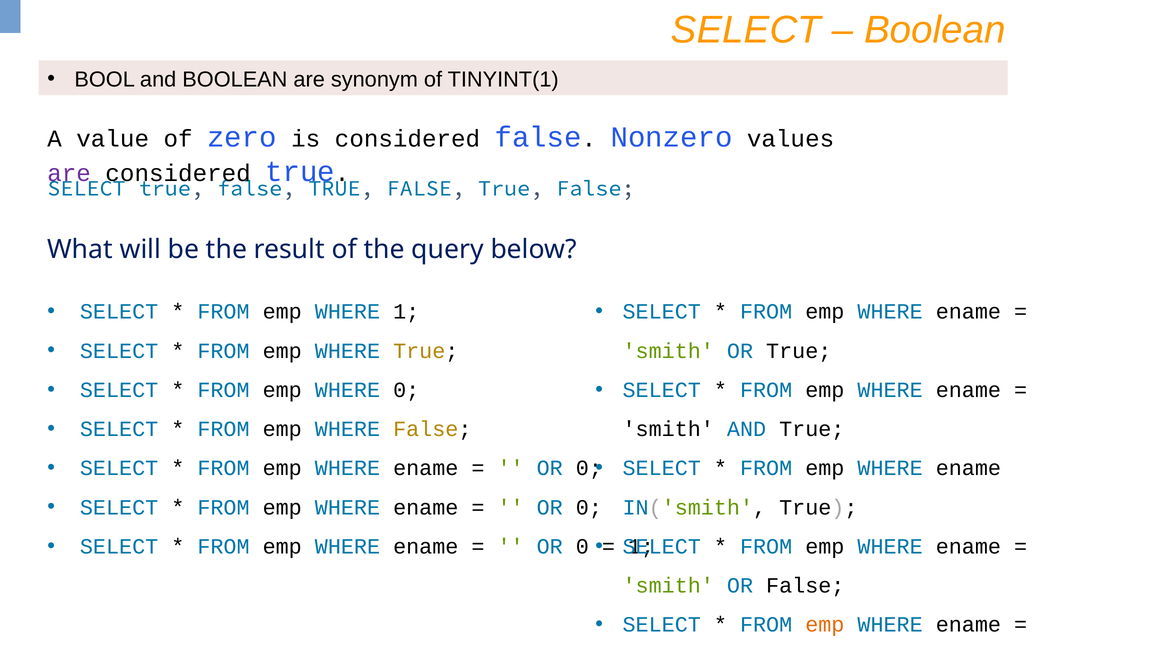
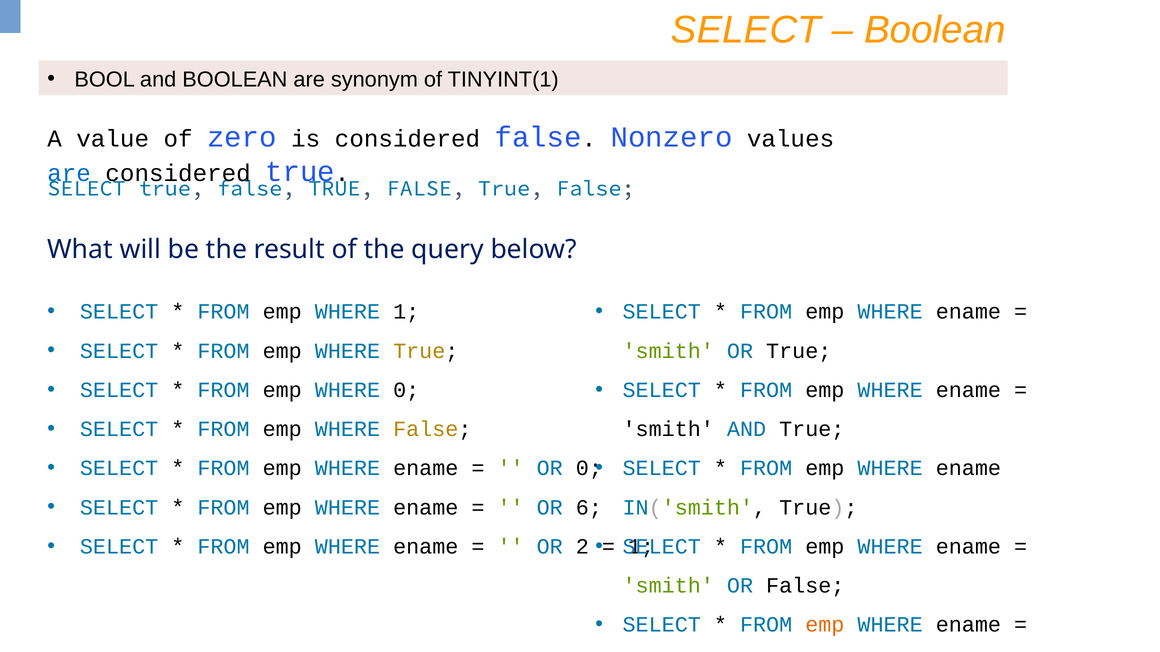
are at (69, 173) colour: purple -> blue
0 at (589, 508): 0 -> 6
0 at (582, 547): 0 -> 2
